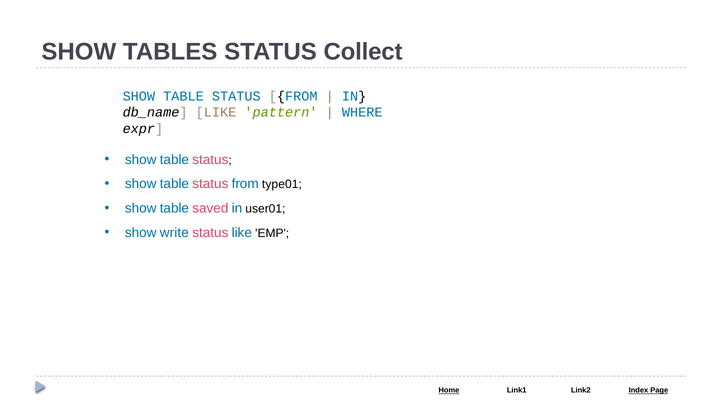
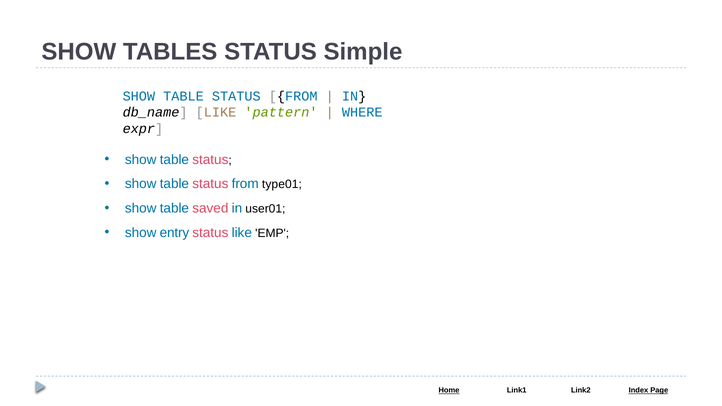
Collect: Collect -> Simple
write: write -> entry
